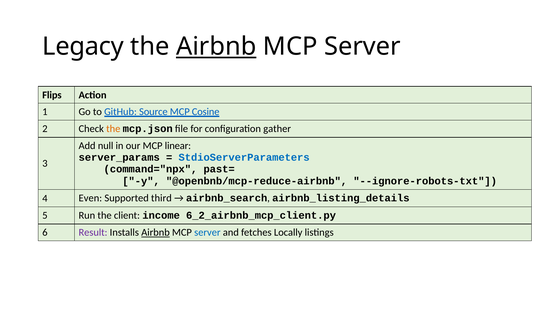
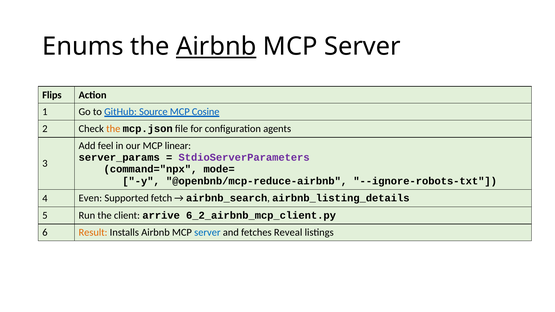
Legacy: Legacy -> Enums
gather: gather -> agents
null: null -> feel
StdioServerParameters colour: blue -> purple
past=: past= -> mode=
third: third -> fetch
income: income -> arrive
Result colour: purple -> orange
Airbnb at (155, 233) underline: present -> none
Locally: Locally -> Reveal
